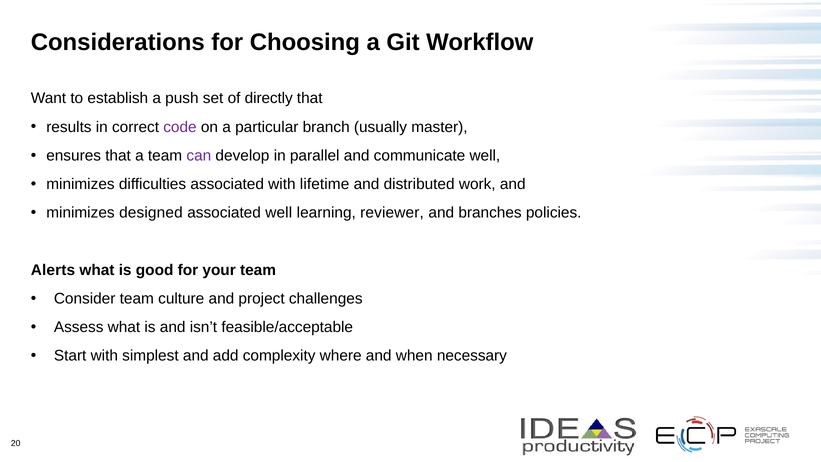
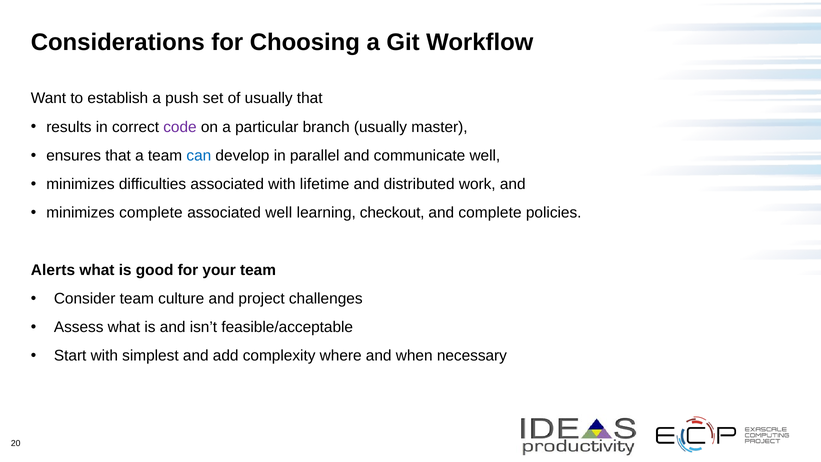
of directly: directly -> usually
can colour: purple -> blue
minimizes designed: designed -> complete
reviewer: reviewer -> checkout
and branches: branches -> complete
